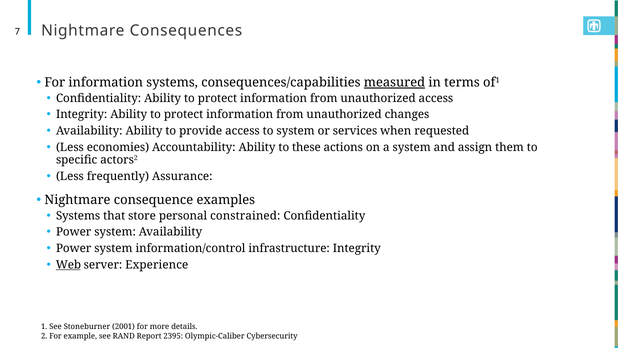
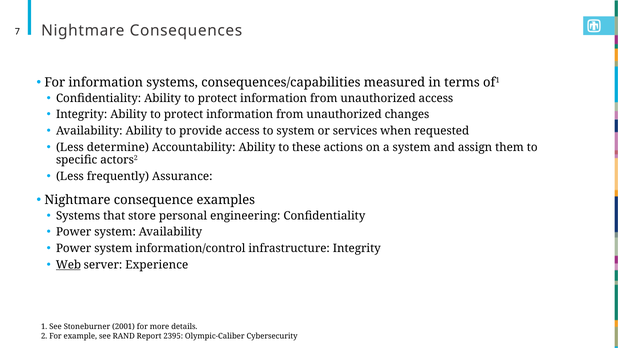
measured underline: present -> none
economies: economies -> determine
constrained: constrained -> engineering
